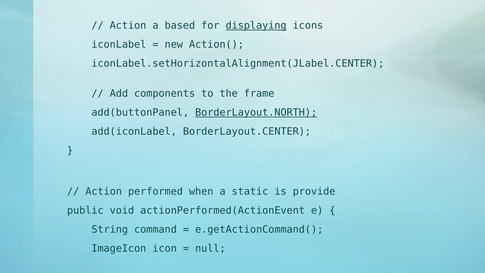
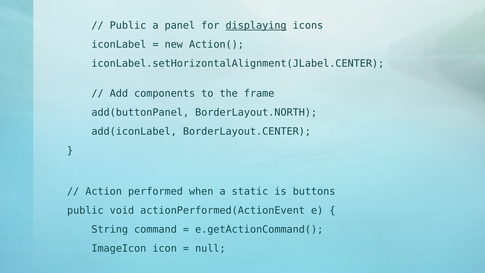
Action at (128, 26): Action -> Public
based: based -> panel
BorderLayout.NORTH underline: present -> none
provide: provide -> buttons
